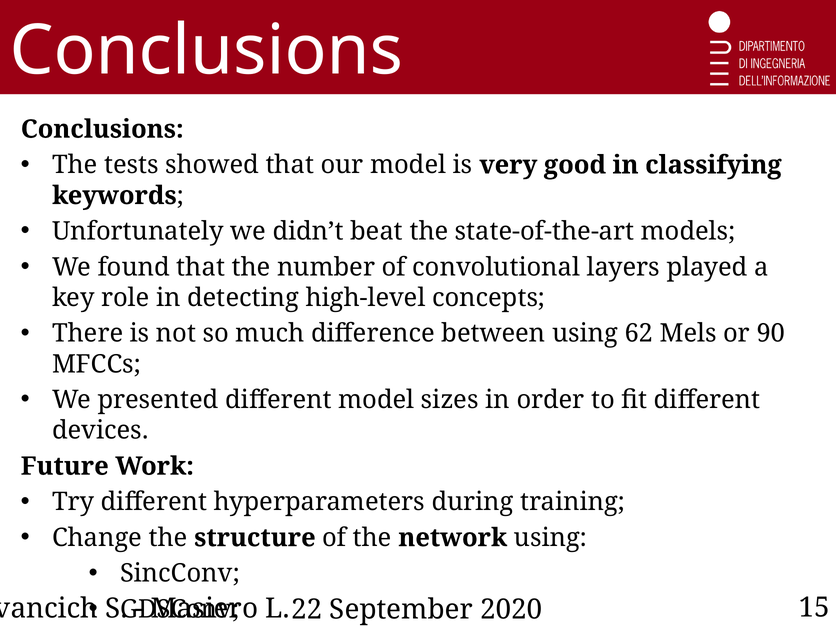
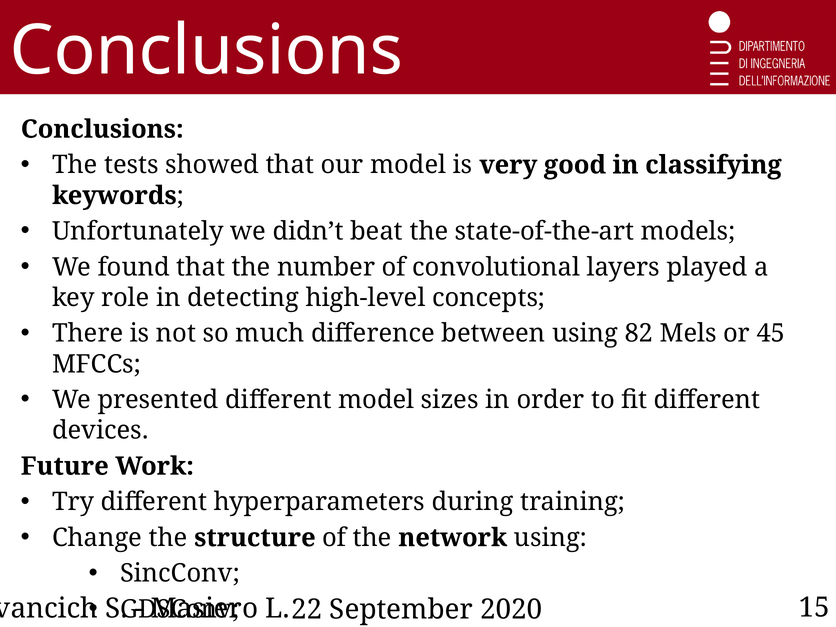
62: 62 -> 82
90: 90 -> 45
